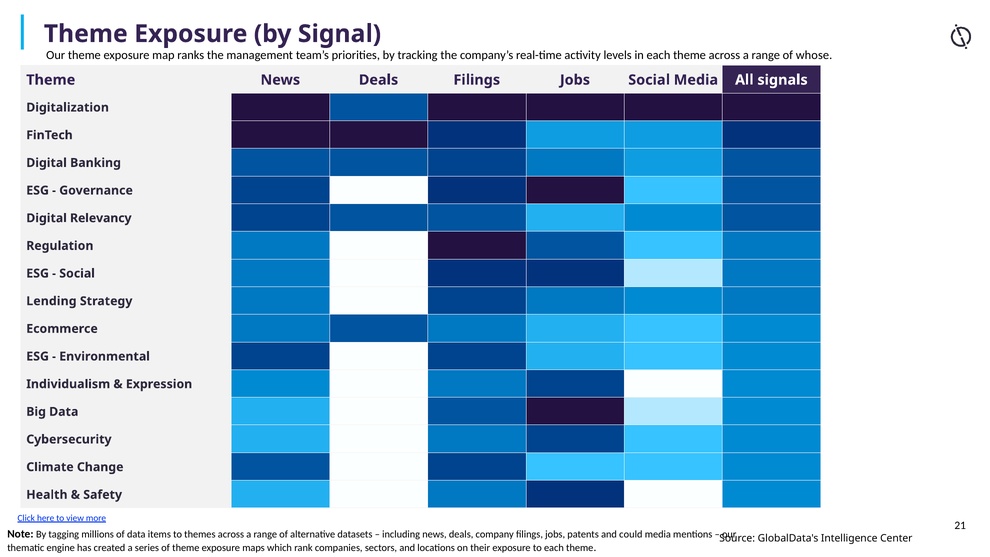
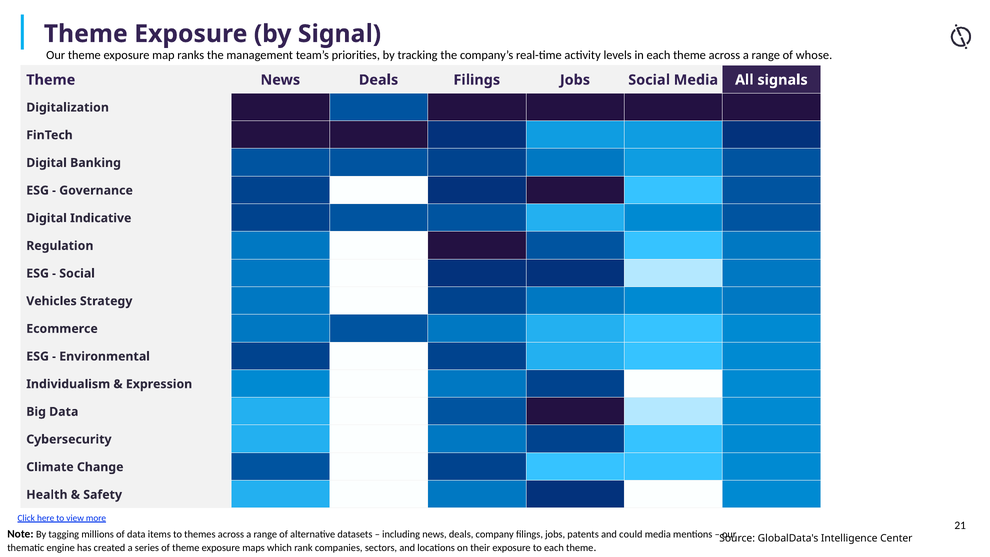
Relevancy: Relevancy -> Indicative
Lending: Lending -> Vehicles
